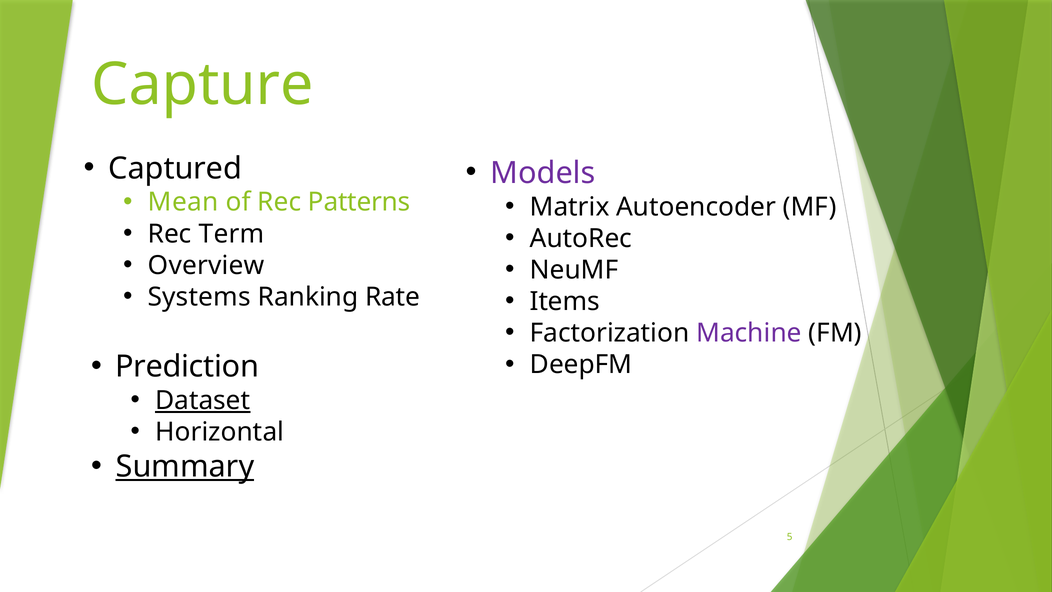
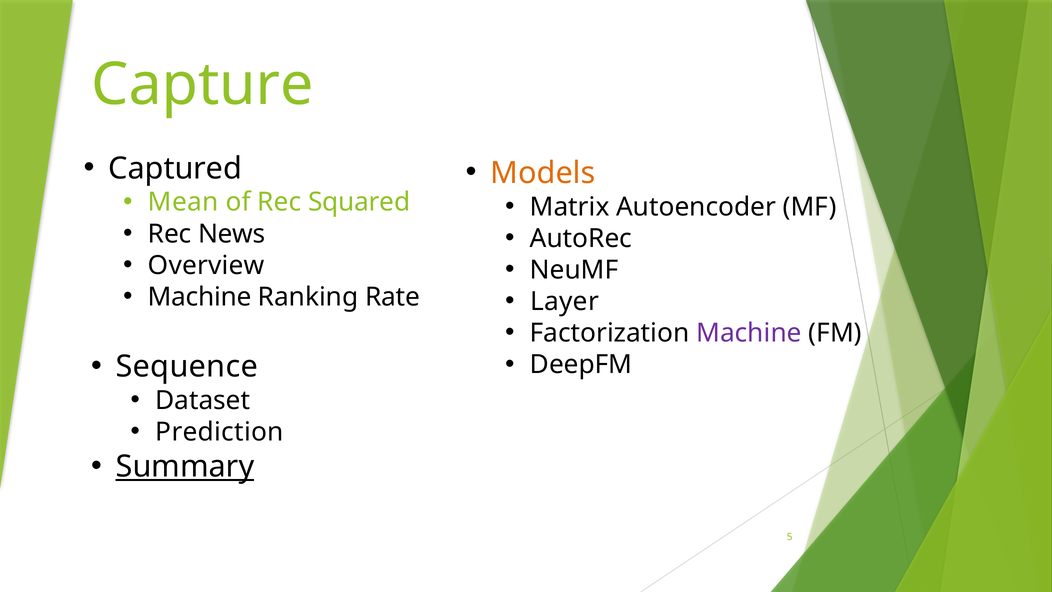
Models colour: purple -> orange
Patterns: Patterns -> Squared
Term: Term -> News
Systems at (199, 297): Systems -> Machine
Items: Items -> Layer
Prediction: Prediction -> Sequence
Dataset underline: present -> none
Horizontal: Horizontal -> Prediction
